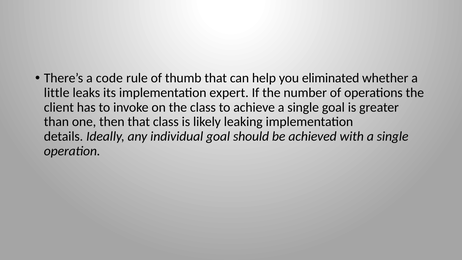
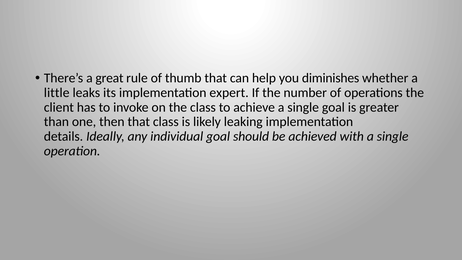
code: code -> great
eliminated: eliminated -> diminishes
